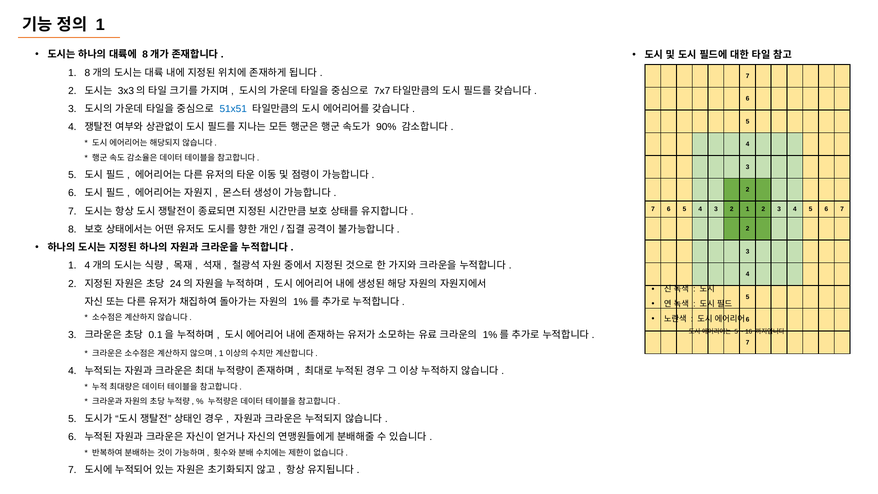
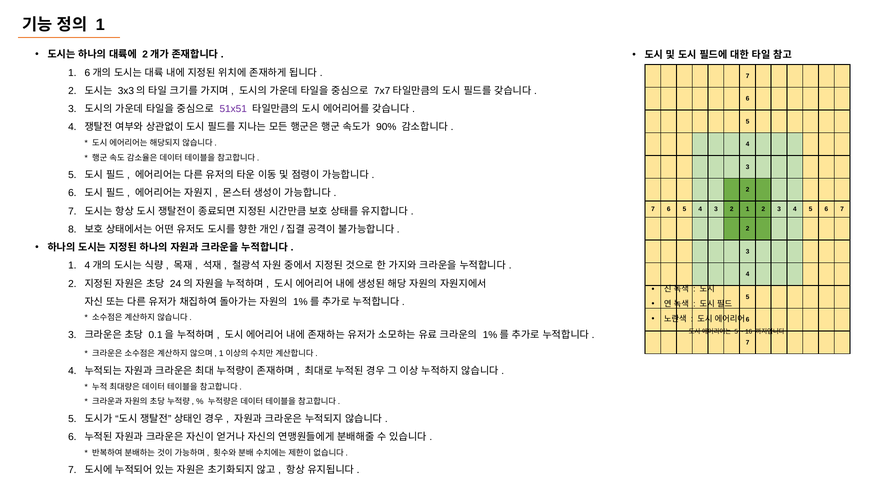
8 at (145, 55): 8 -> 2
1 8: 8 -> 6
51x51 colour: blue -> purple
